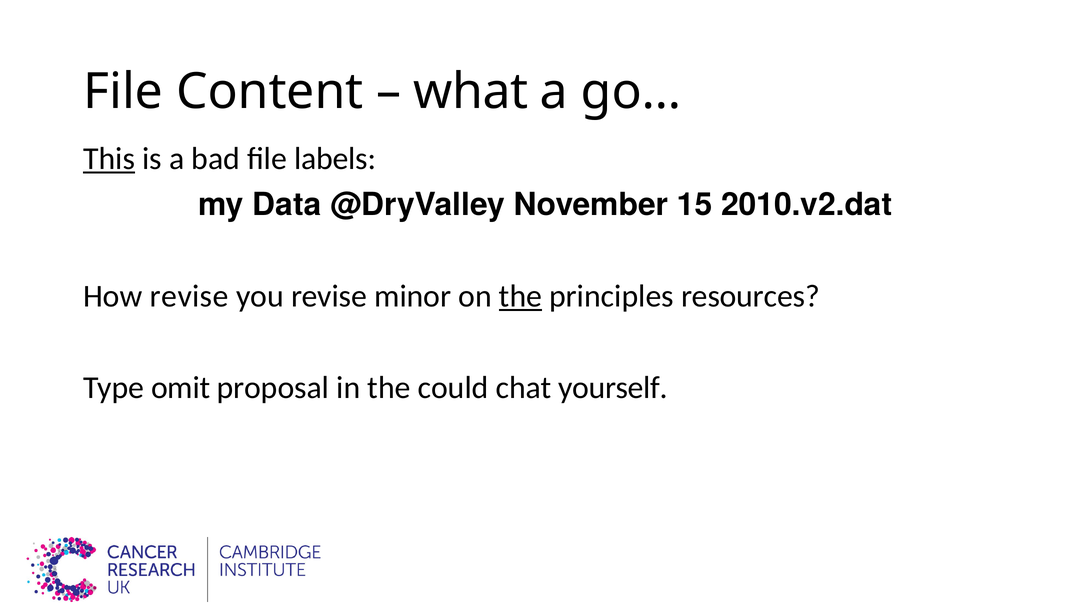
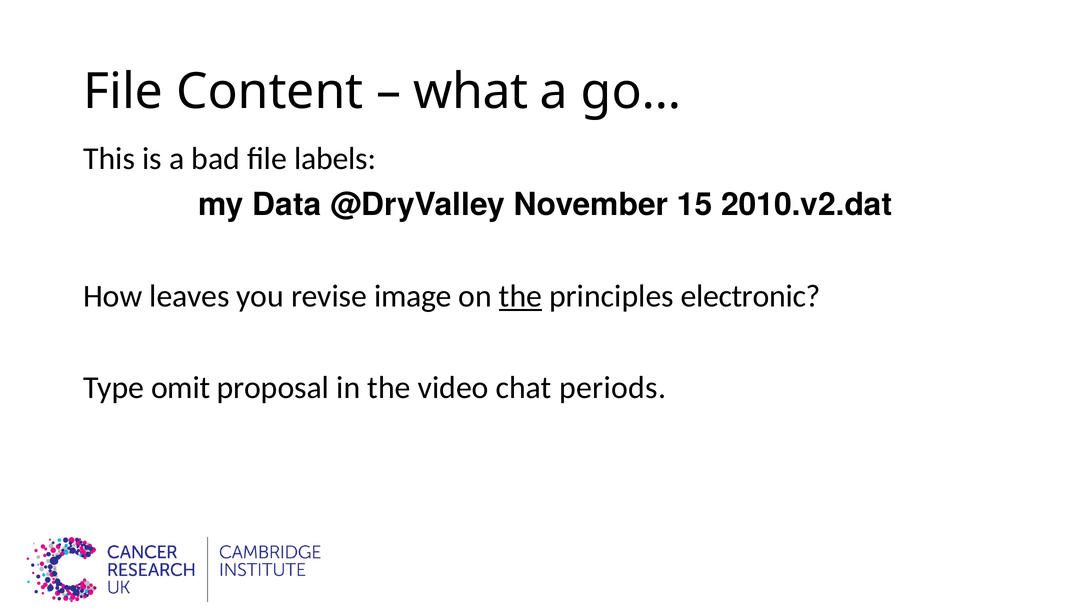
This underline: present -> none
How revise: revise -> leaves
minor: minor -> image
resources: resources -> electronic
could: could -> video
yourself: yourself -> periods
